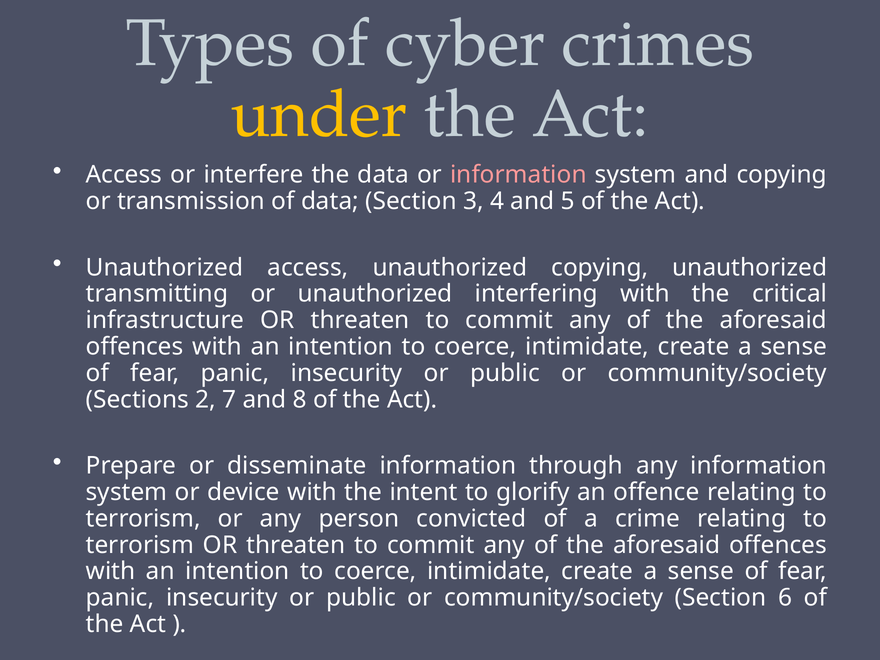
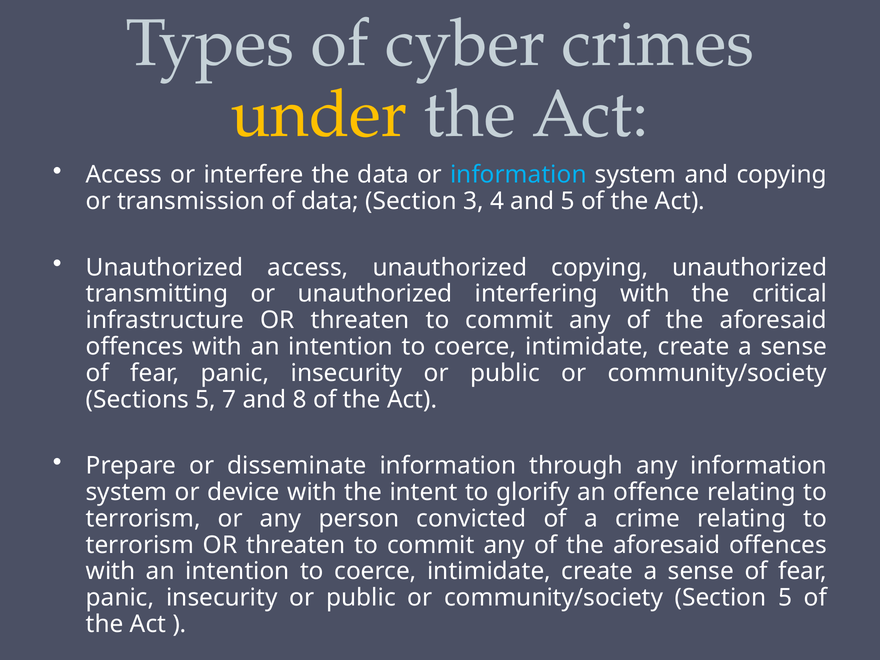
information at (518, 175) colour: pink -> light blue
Sections 2: 2 -> 5
Section 6: 6 -> 5
